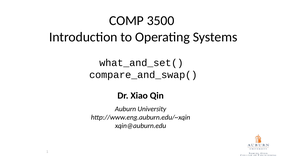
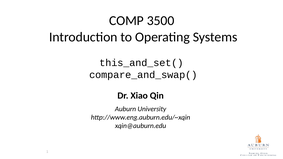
what_and_set(: what_and_set( -> this_and_set(
